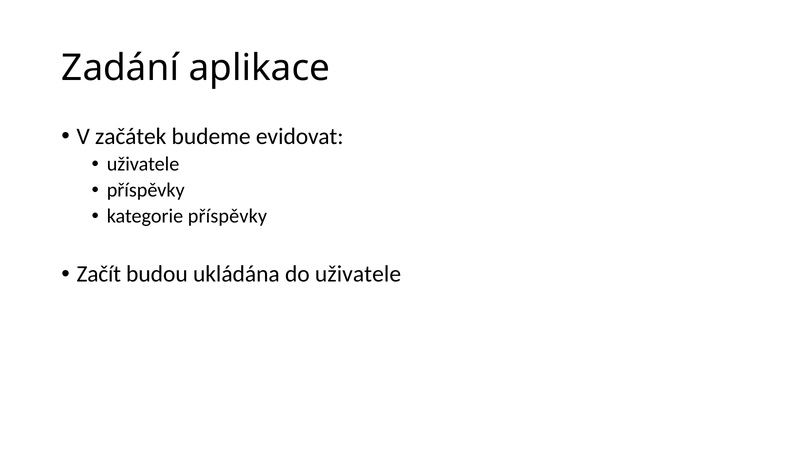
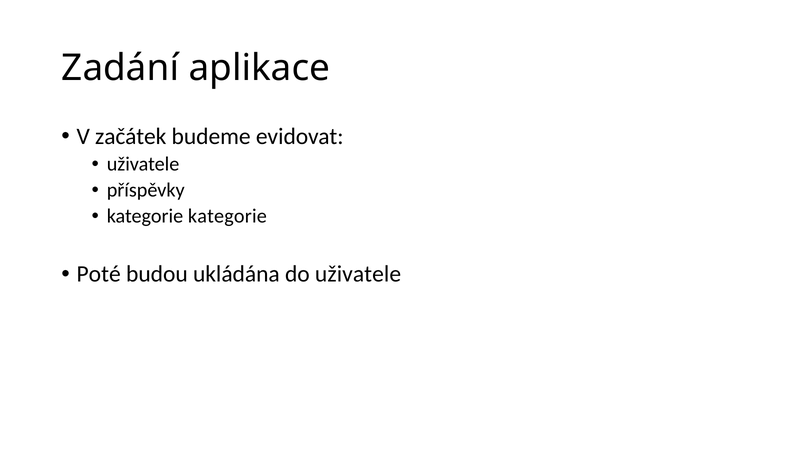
kategorie příspěvky: příspěvky -> kategorie
Začít: Začít -> Poté
